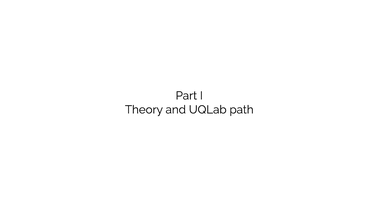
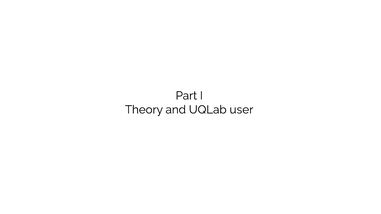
path: path -> user
